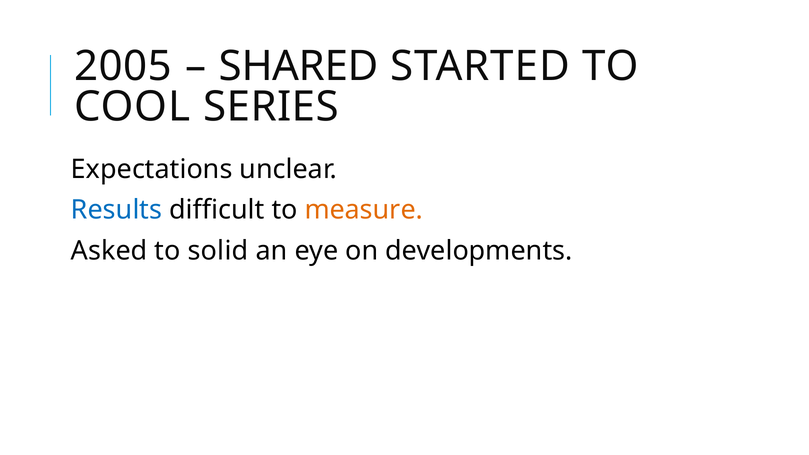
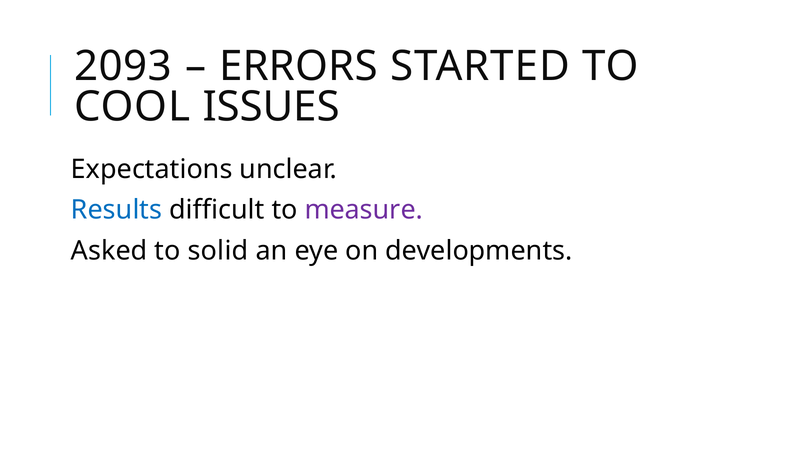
2005: 2005 -> 2093
SHARED: SHARED -> ERRORS
SERIES: SERIES -> ISSUES
measure colour: orange -> purple
